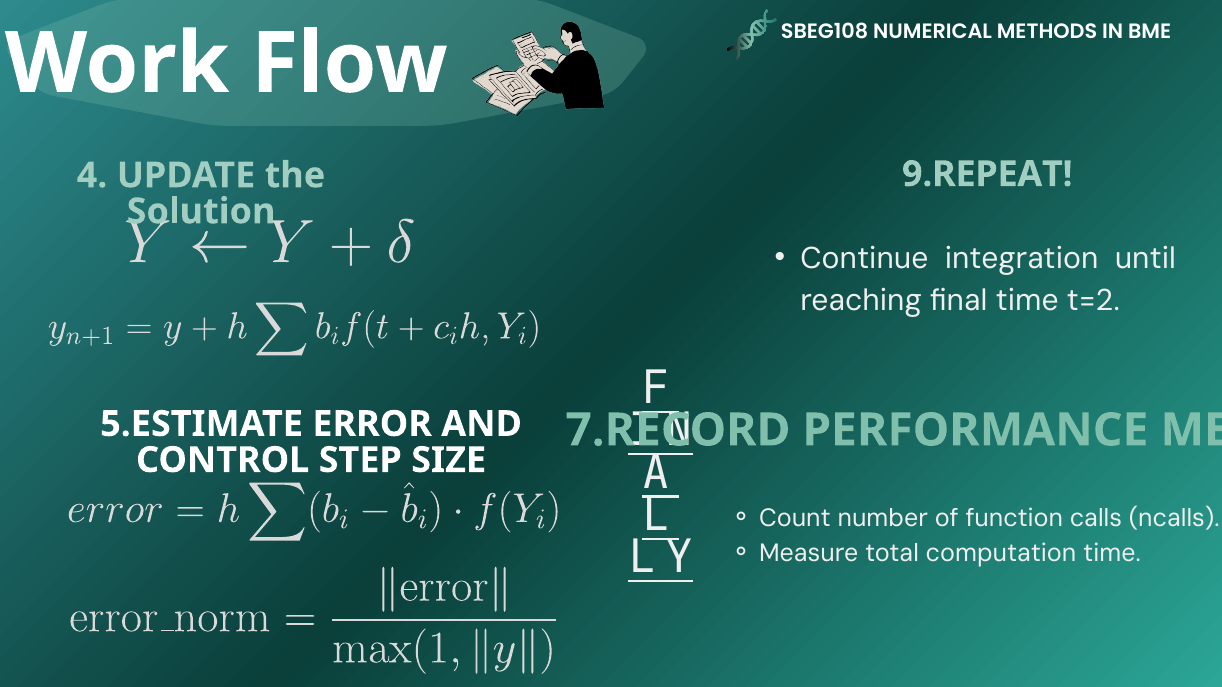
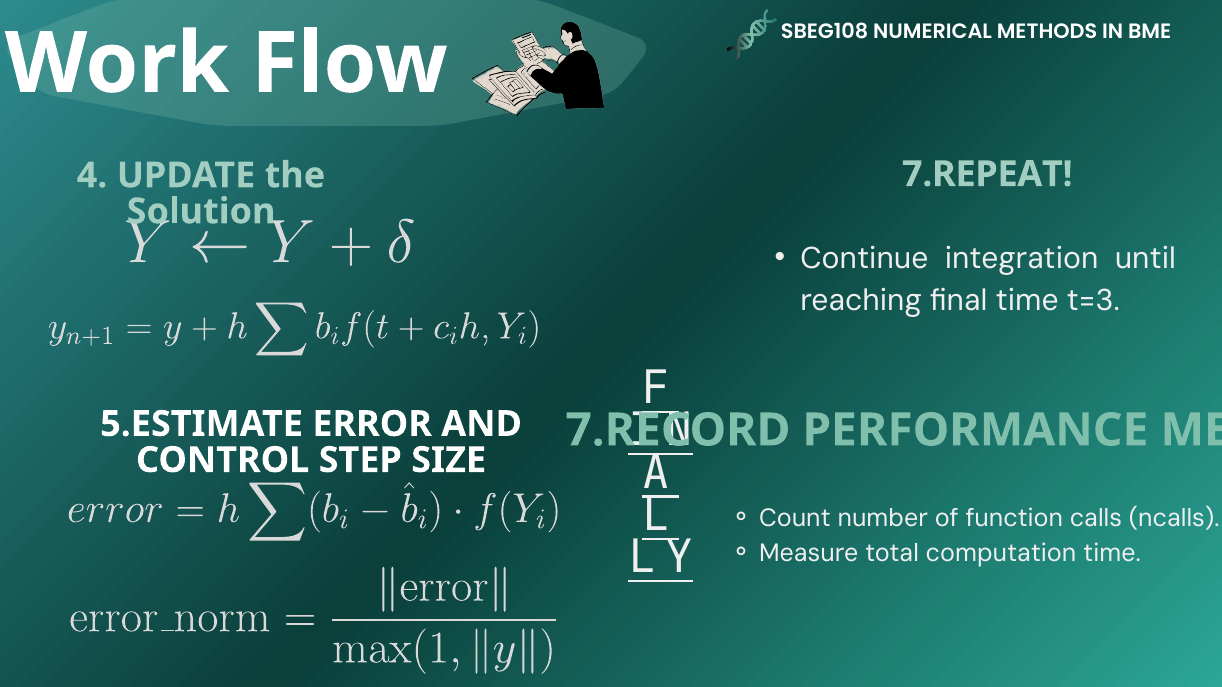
9.REPEAT: 9.REPEAT -> 7.REPEAT
t=2: t=2 -> t=3
